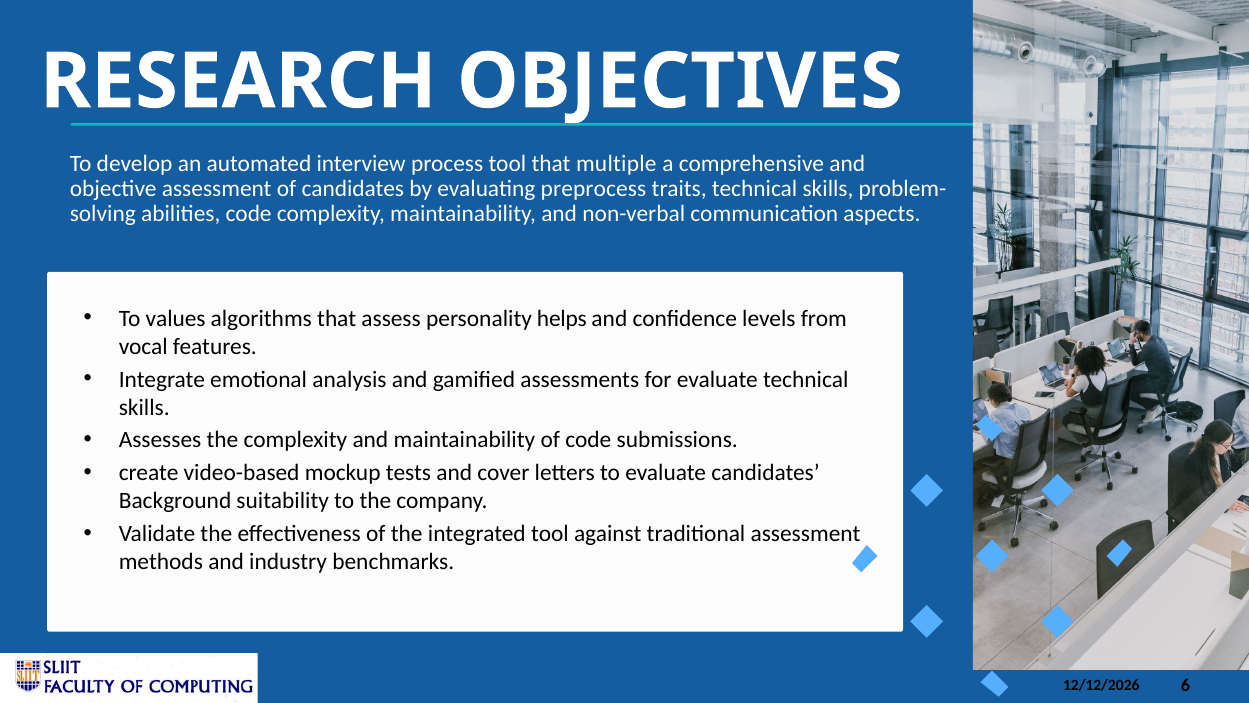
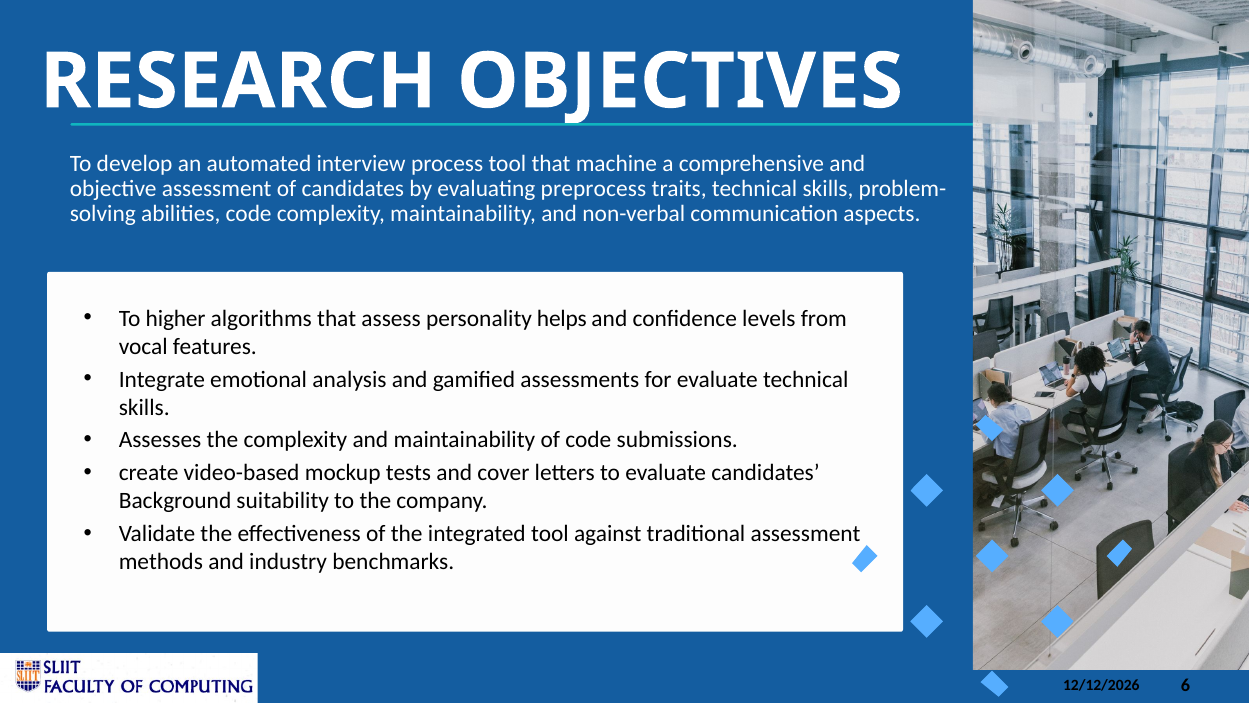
multiple: multiple -> machine
values: values -> higher
